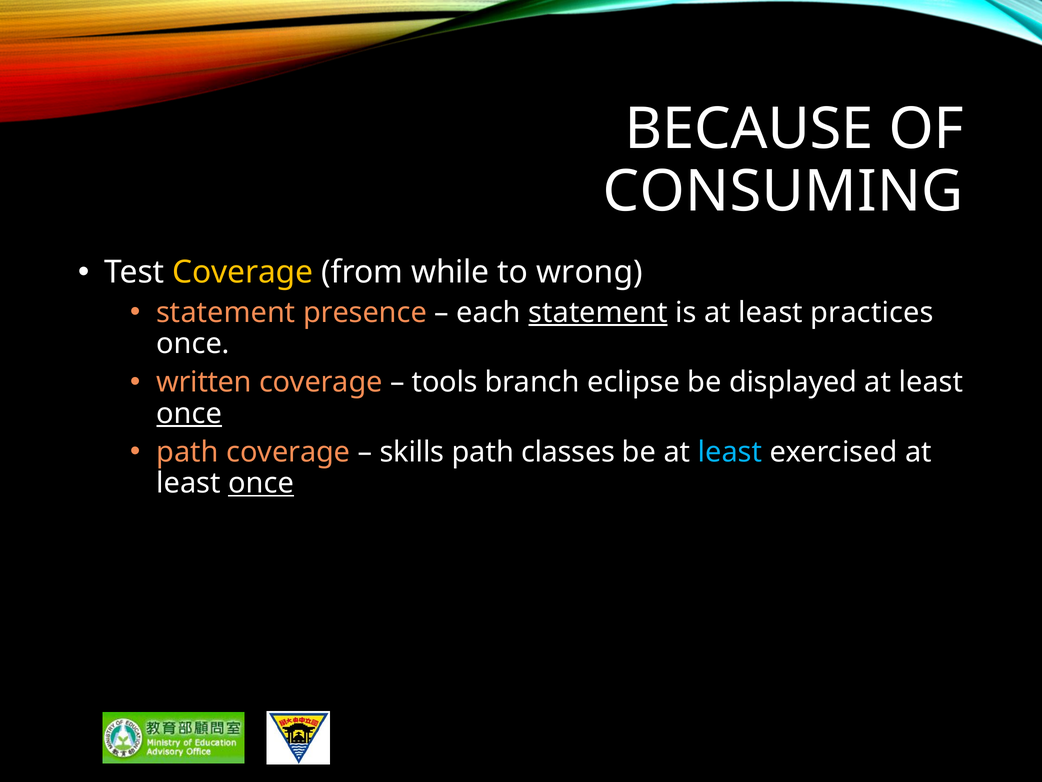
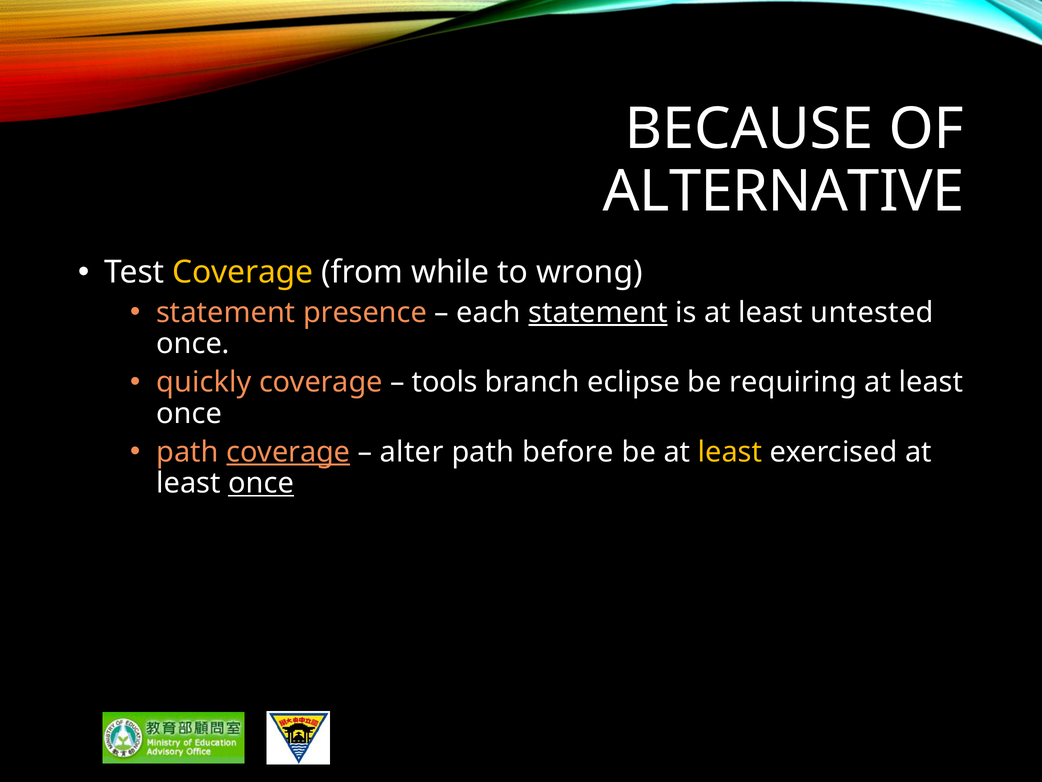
CONSUMING: CONSUMING -> ALTERNATIVE
practices: practices -> untested
written: written -> quickly
displayed: displayed -> requiring
once at (189, 413) underline: present -> none
coverage at (288, 452) underline: none -> present
skills: skills -> alter
classes: classes -> before
least at (730, 452) colour: light blue -> yellow
